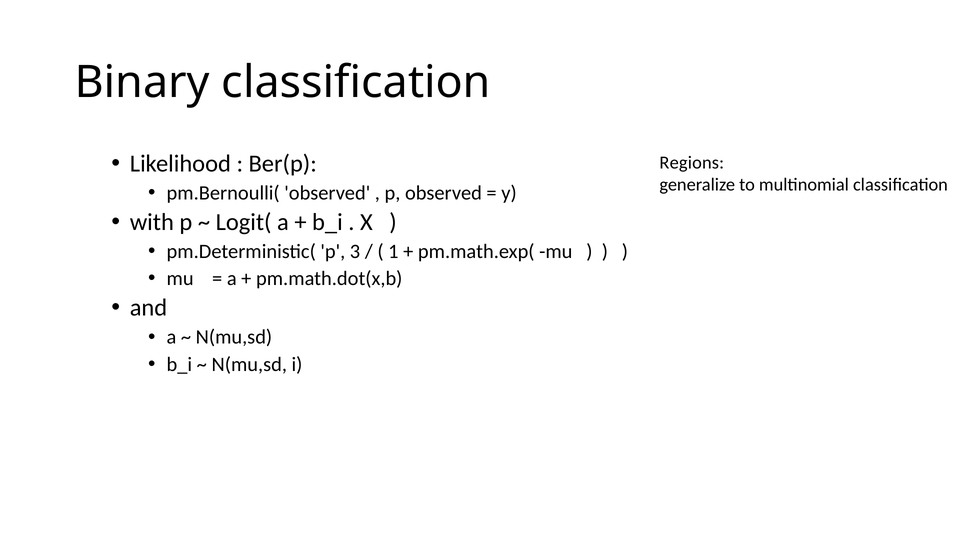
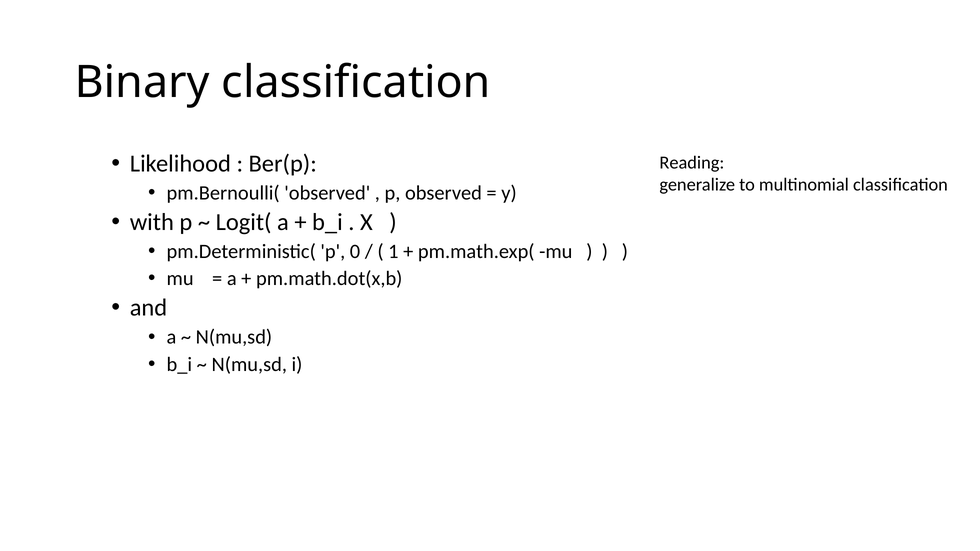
Regions: Regions -> Reading
3: 3 -> 0
